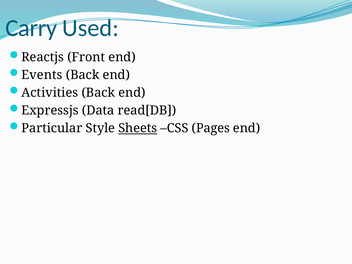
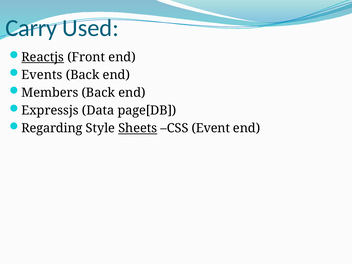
Reactjs underline: none -> present
Activities: Activities -> Members
read[DB: read[DB -> page[DB
Particular: Particular -> Regarding
Pages: Pages -> Event
